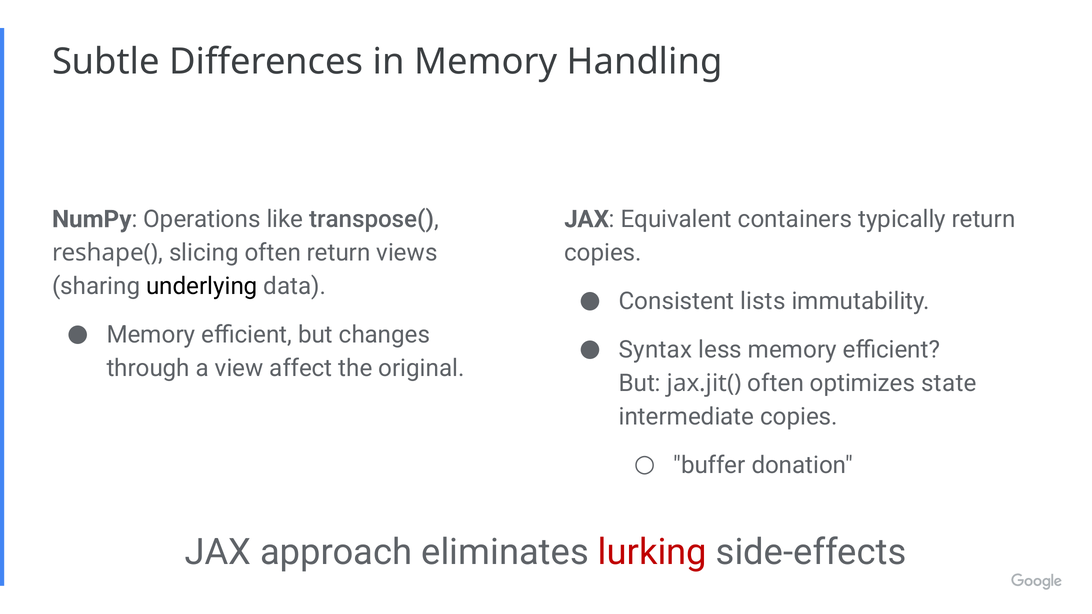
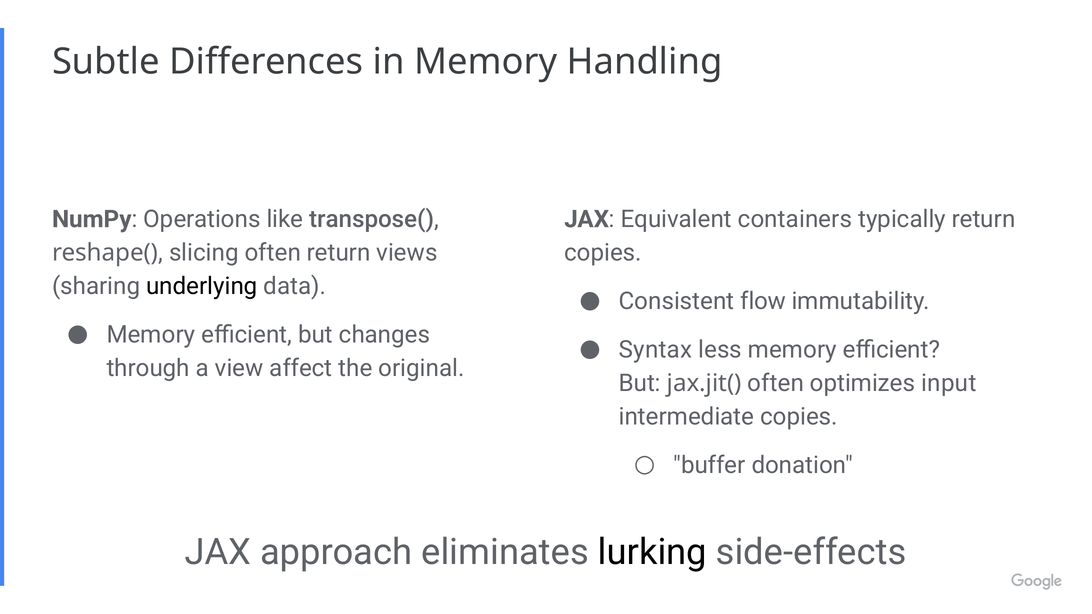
lists: lists -> flow
state: state -> input
lurking colour: red -> black
